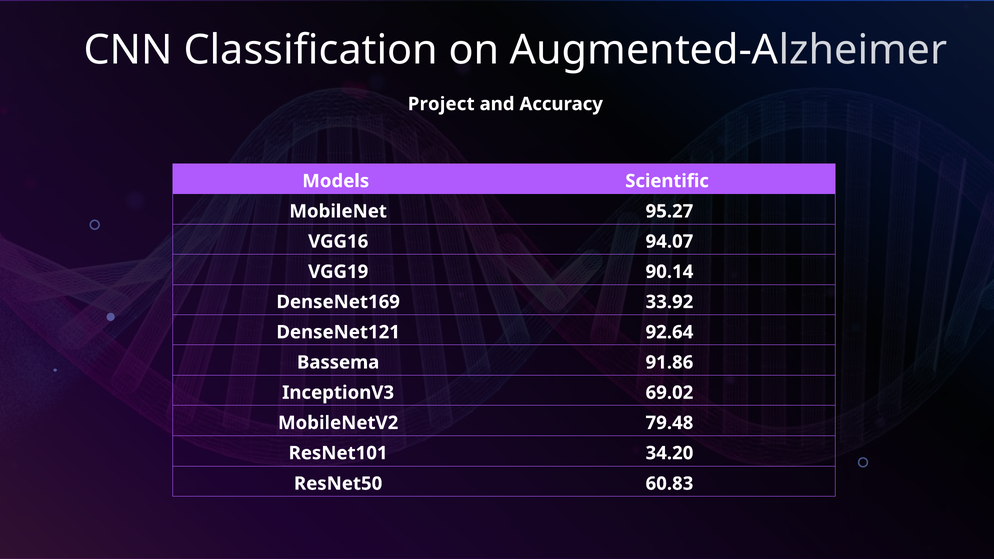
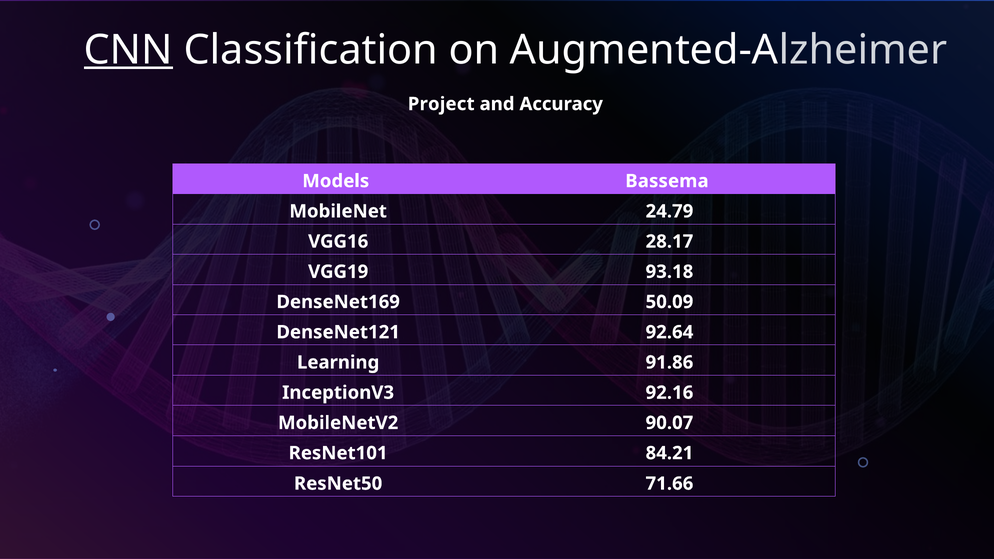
CNN underline: none -> present
Scientific: Scientific -> Bassema
95.27: 95.27 -> 24.79
94.07: 94.07 -> 28.17
90.14: 90.14 -> 93.18
33.92: 33.92 -> 50.09
Bassema: Bassema -> Learning
69.02: 69.02 -> 92.16
79.48: 79.48 -> 90.07
34.20: 34.20 -> 84.21
60.83: 60.83 -> 71.66
